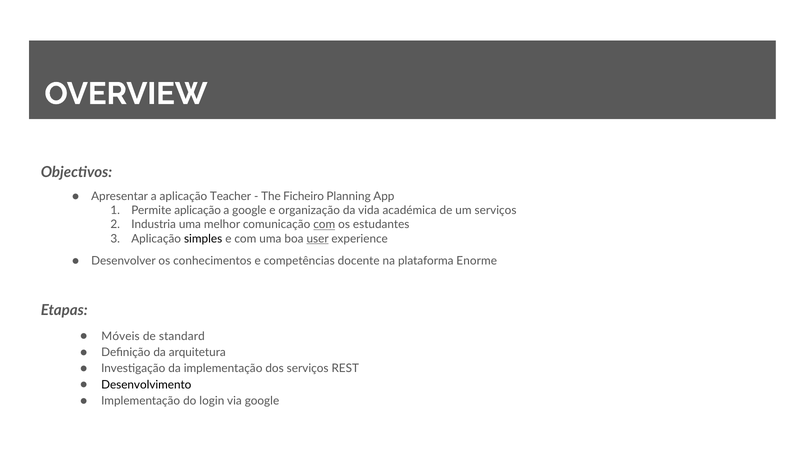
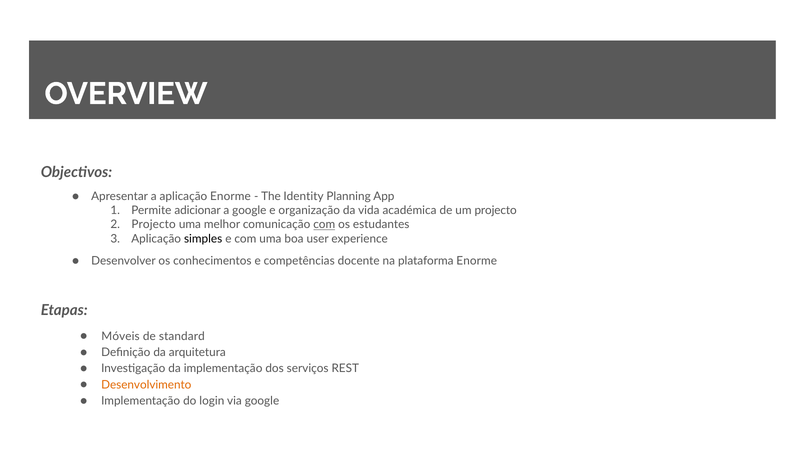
aplicação Teacher: Teacher -> Enorme
Ficheiro: Ficheiro -> Identity
Permite aplicação: aplicação -> adicionar
um serviços: serviços -> projecto
Industria at (154, 224): Industria -> Projecto
user underline: present -> none
Desenvolvimento colour: black -> orange
